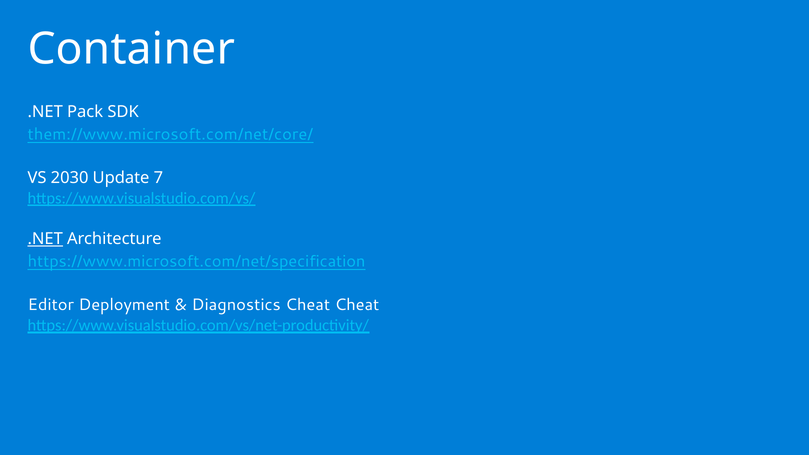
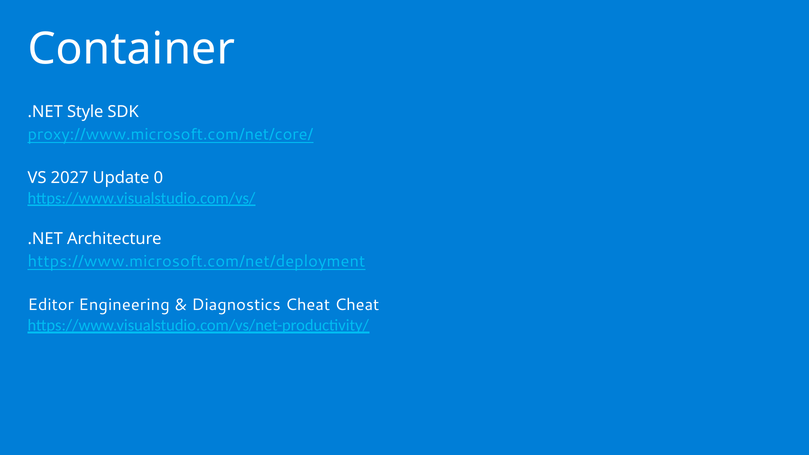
Pack: Pack -> Style
them://www.microsoft.com/net/core/: them://www.microsoft.com/net/core/ -> proxy://www.microsoft.com/net/core/
2030: 2030 -> 2027
7: 7 -> 0
.NET at (45, 239) underline: present -> none
https://www.microsoft.com/net/specification: https://www.microsoft.com/net/specification -> https://www.microsoft.com/net/deployment
Deployment: Deployment -> Engineering
